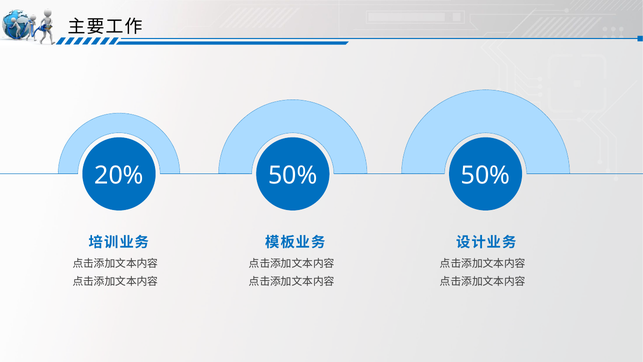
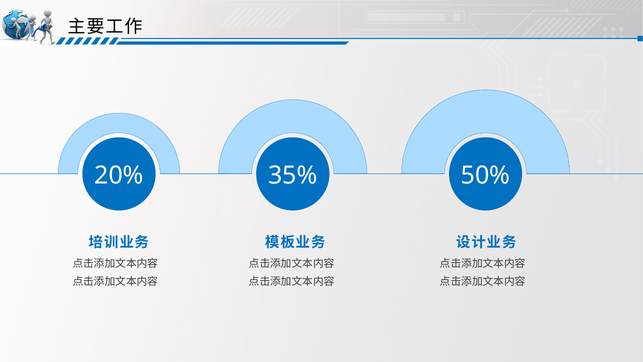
20% 50%: 50% -> 35%
